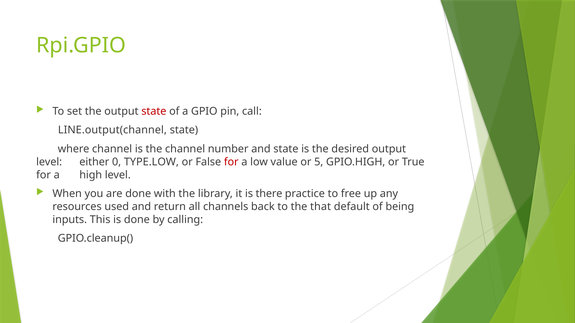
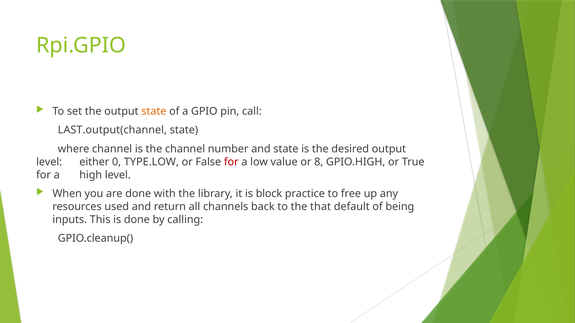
state at (154, 111) colour: red -> orange
LINE.output(channel: LINE.output(channel -> LAST.output(channel
5: 5 -> 8
there: there -> block
